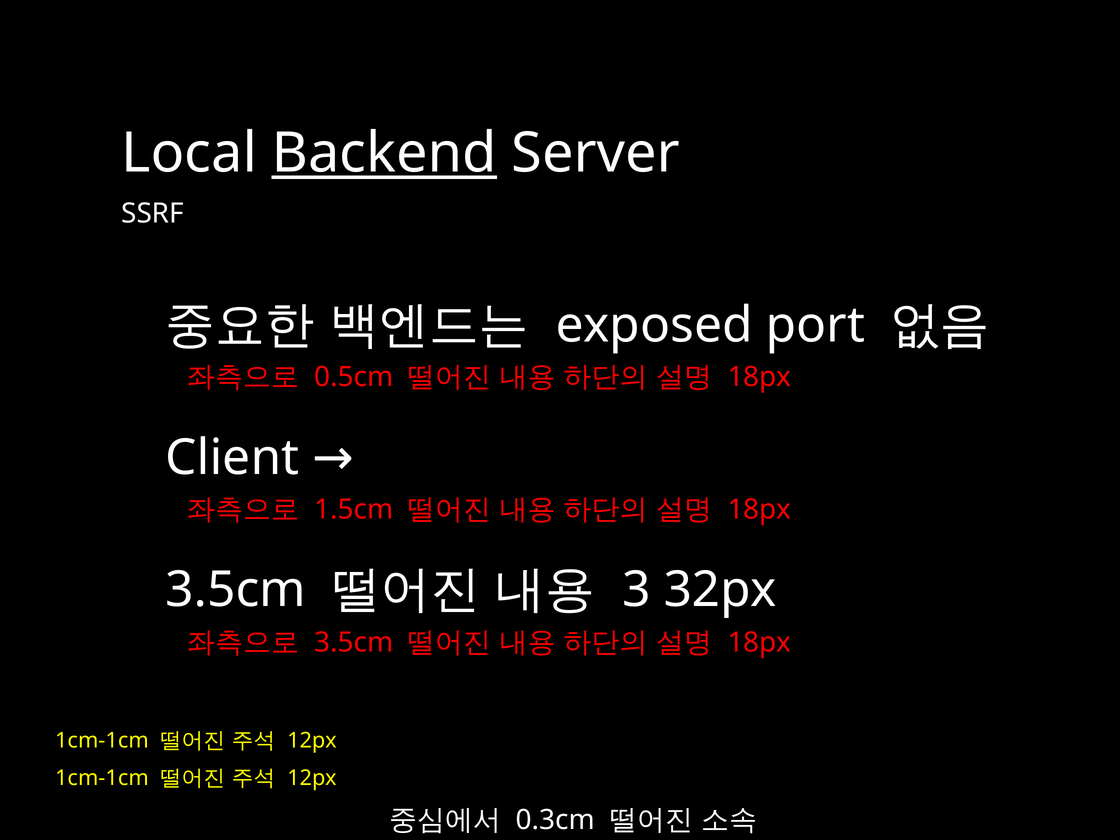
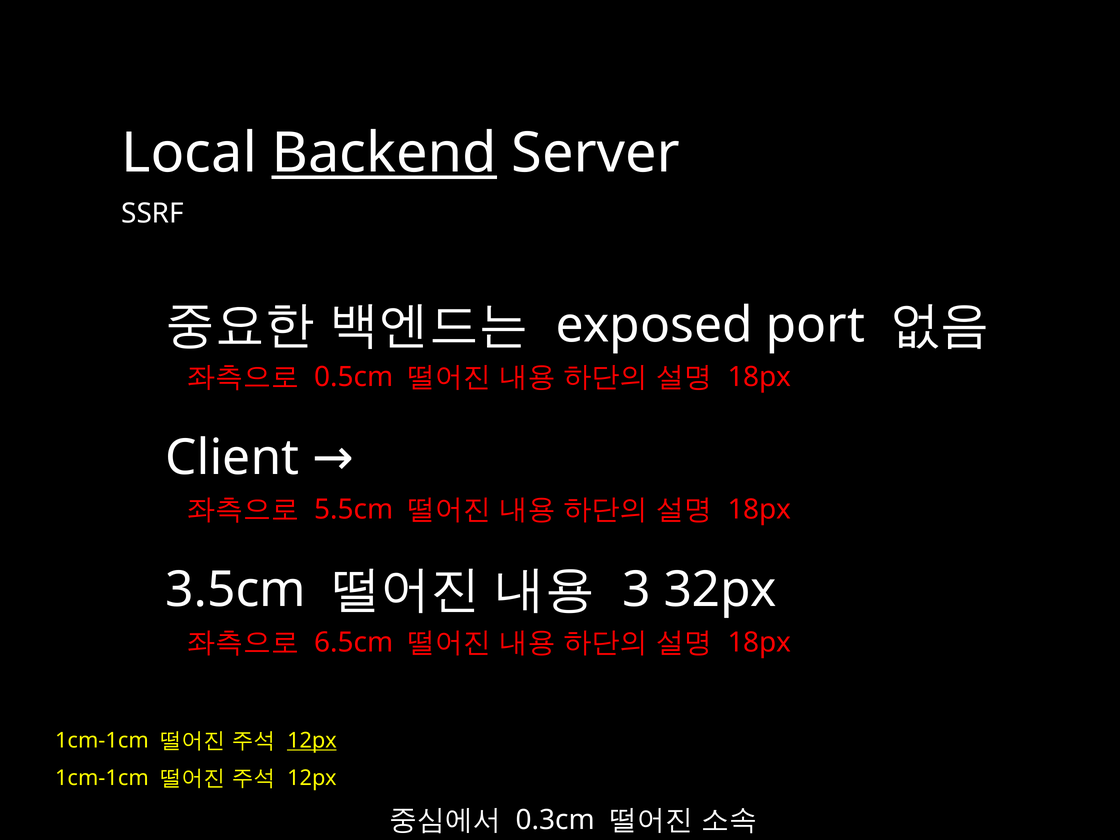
1.5cm: 1.5cm -> 5.5cm
3.5cm at (354, 643): 3.5cm -> 6.5cm
12px at (312, 741) underline: none -> present
